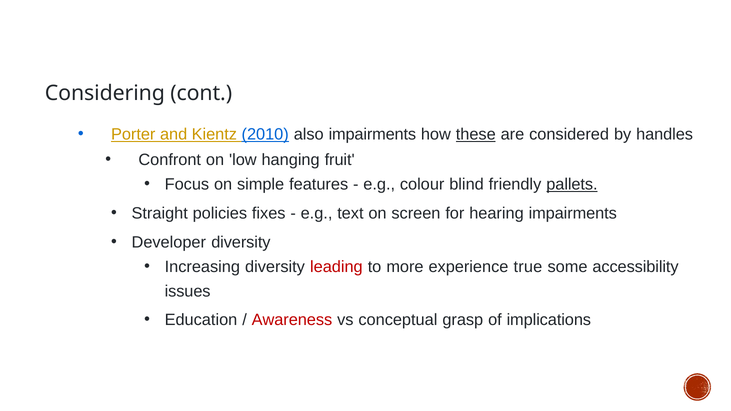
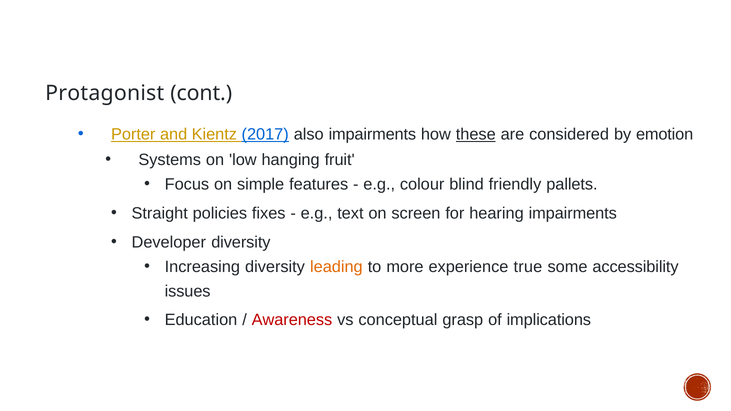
Considering: Considering -> Protagonist
2010: 2010 -> 2017
handles: handles -> emotion
Confront: Confront -> Systems
pallets underline: present -> none
leading colour: red -> orange
